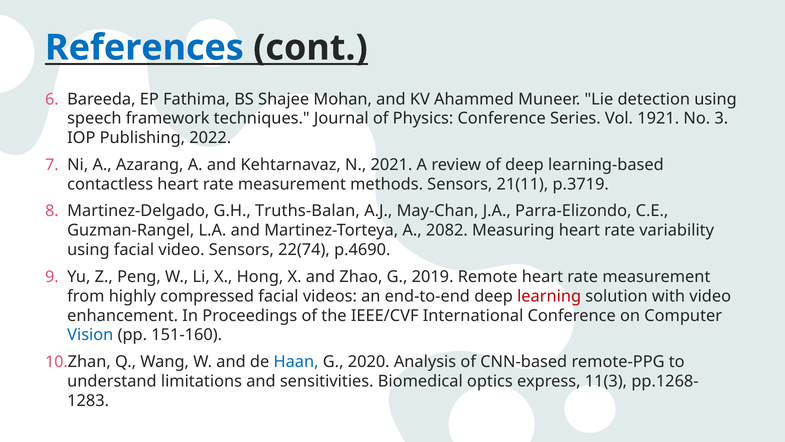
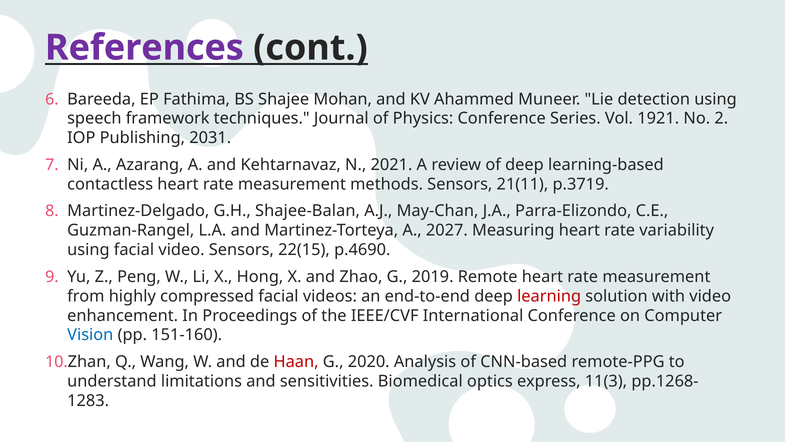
References colour: blue -> purple
3: 3 -> 2
2022: 2022 -> 2031
Truths-Balan: Truths-Balan -> Shajee-Balan
2082: 2082 -> 2027
22(74: 22(74 -> 22(15
Haan colour: blue -> red
